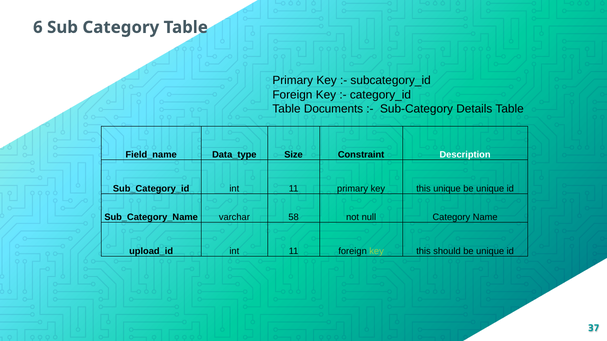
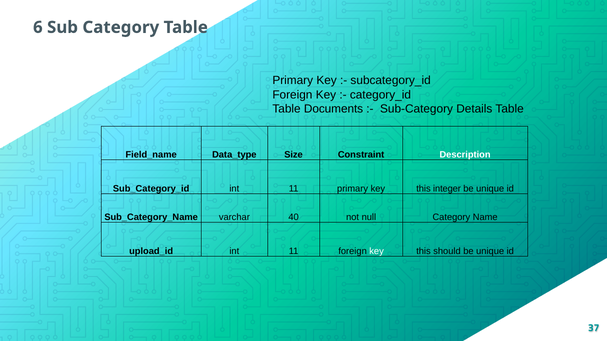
this unique: unique -> integer
58: 58 -> 40
key at (377, 251) colour: light green -> white
